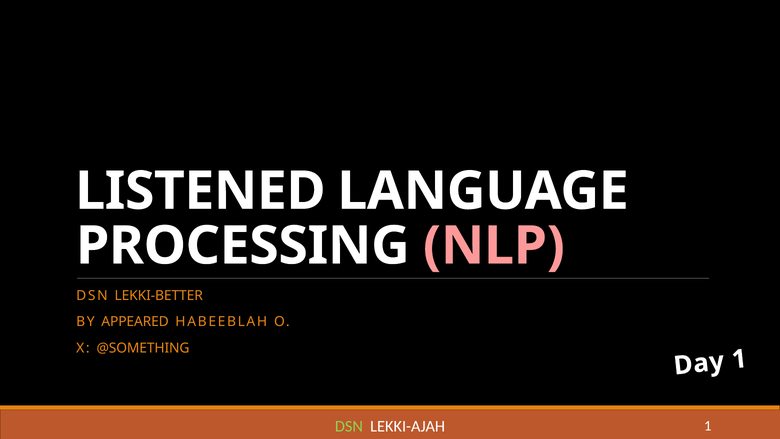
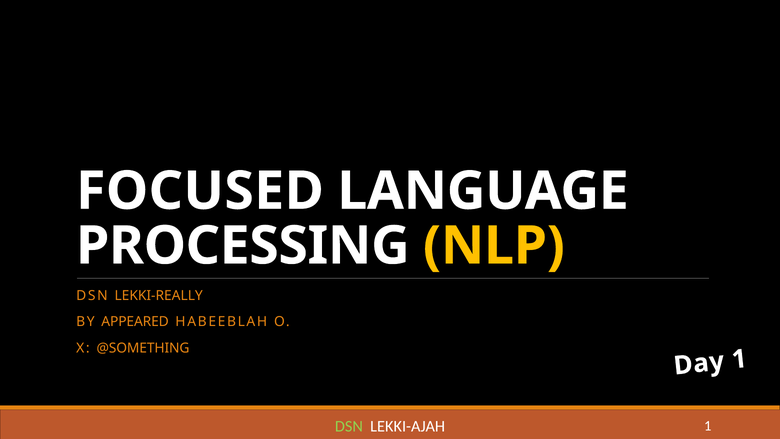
LISTENED: LISTENED -> FOCUSED
NLP colour: pink -> yellow
LEKKI-BETTER: LEKKI-BETTER -> LEKKI-REALLY
